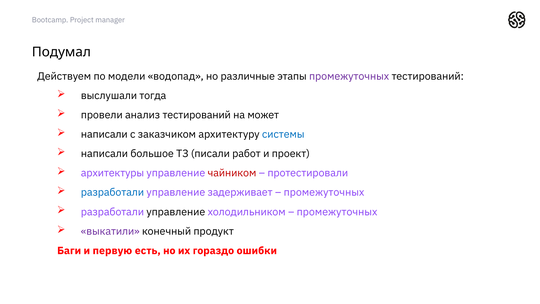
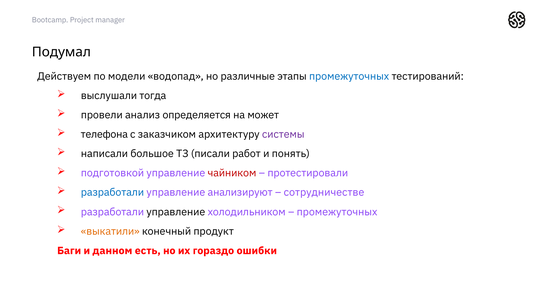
промежуточных at (349, 76) colour: purple -> blue
анализ тестирований: тестирований -> определяется
написали at (104, 134): написали -> телефона
системы colour: blue -> purple
проект: проект -> понять
архитектуры: архитектуры -> подготовкой
задерживает: задерживает -> анализируют
промежуточных at (324, 192): промежуточных -> сотрудничестве
выкатили colour: purple -> orange
первую: первую -> данном
